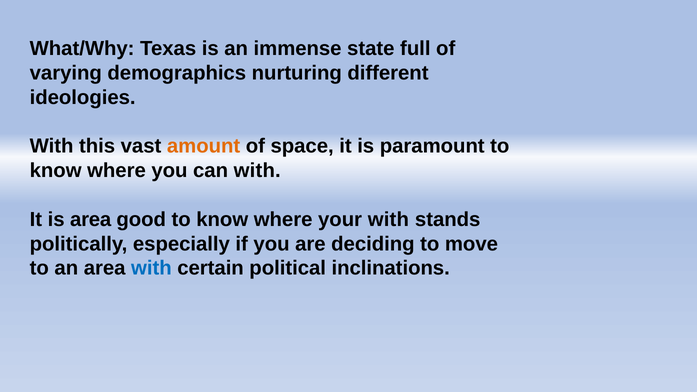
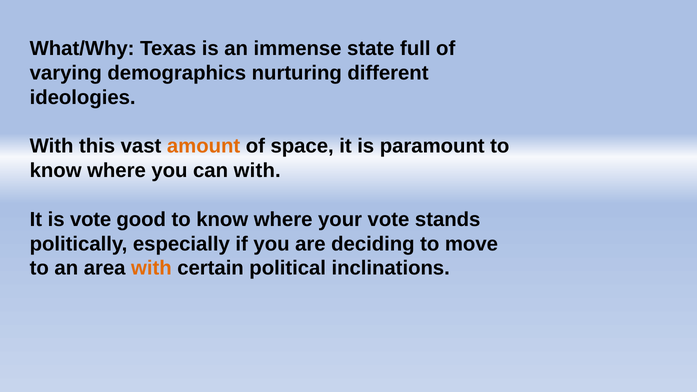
is area: area -> vote
your with: with -> vote
with at (151, 268) colour: blue -> orange
